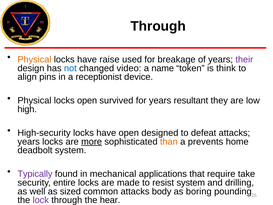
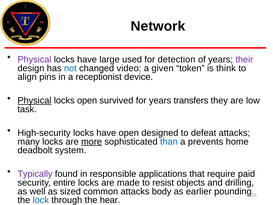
Through at (158, 26): Through -> Network
Physical at (34, 59) colour: orange -> purple
raise: raise -> large
breakage: breakage -> detection
name: name -> given
Physical at (34, 100) underline: none -> present
resultant: resultant -> transfers
high: high -> task
years at (29, 141): years -> many
than colour: orange -> blue
mechanical: mechanical -> responsible
take: take -> paid
resist system: system -> objects
boring: boring -> earlier
lock colour: purple -> blue
